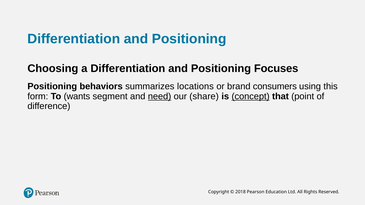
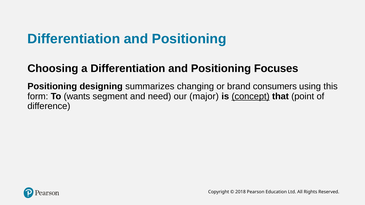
behaviors: behaviors -> designing
locations: locations -> changing
need underline: present -> none
share: share -> major
